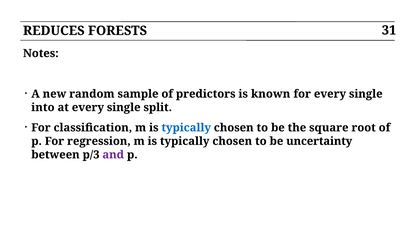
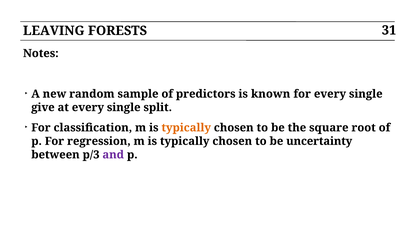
REDUCES: REDUCES -> LEAVING
into: into -> give
typically at (186, 128) colour: blue -> orange
